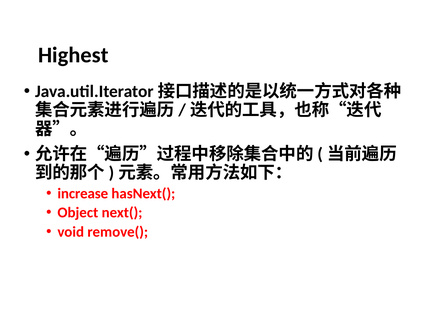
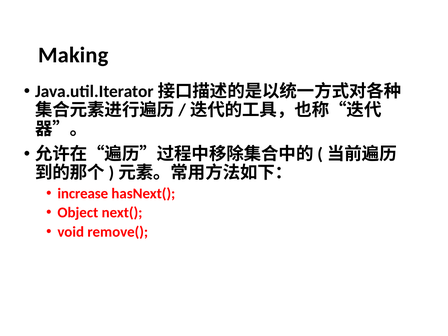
Highest: Highest -> Making
